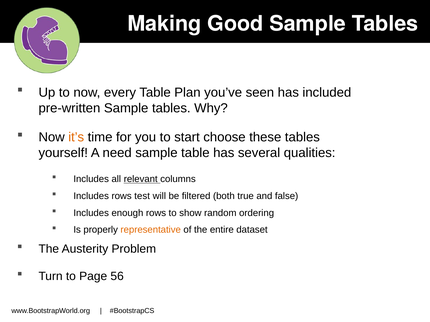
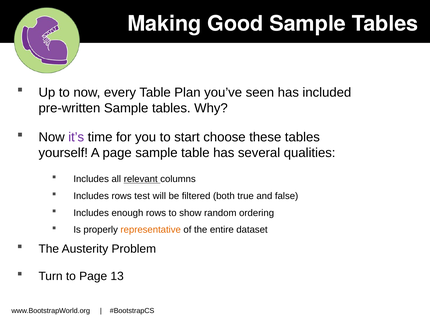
it’s colour: orange -> purple
A need: need -> page
56: 56 -> 13
